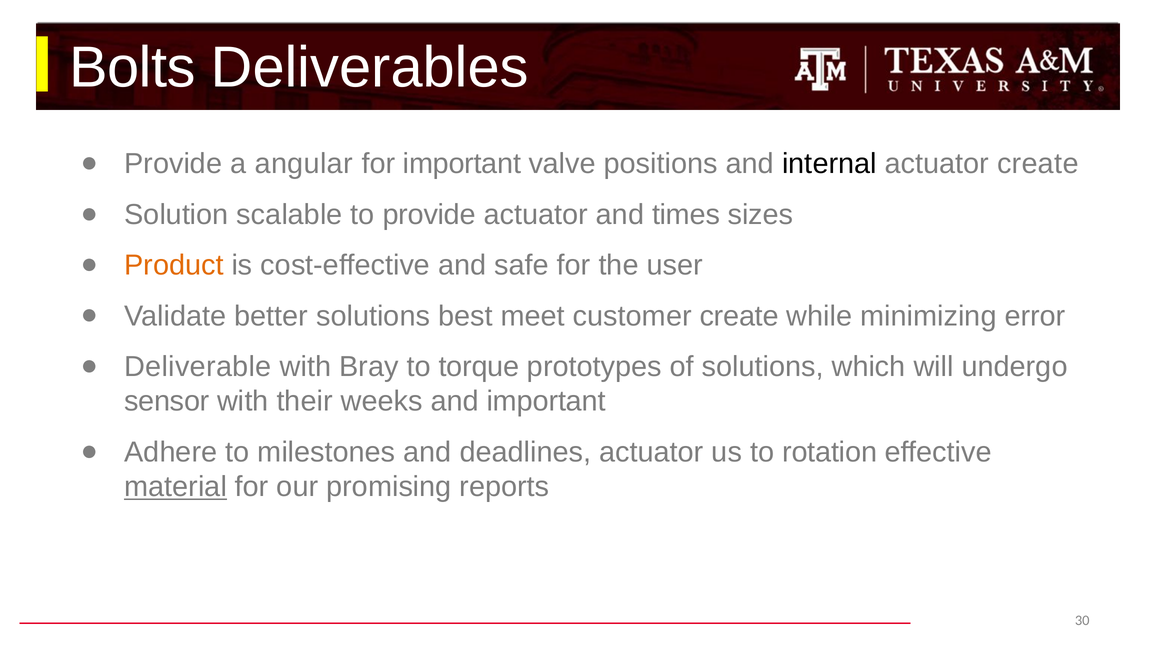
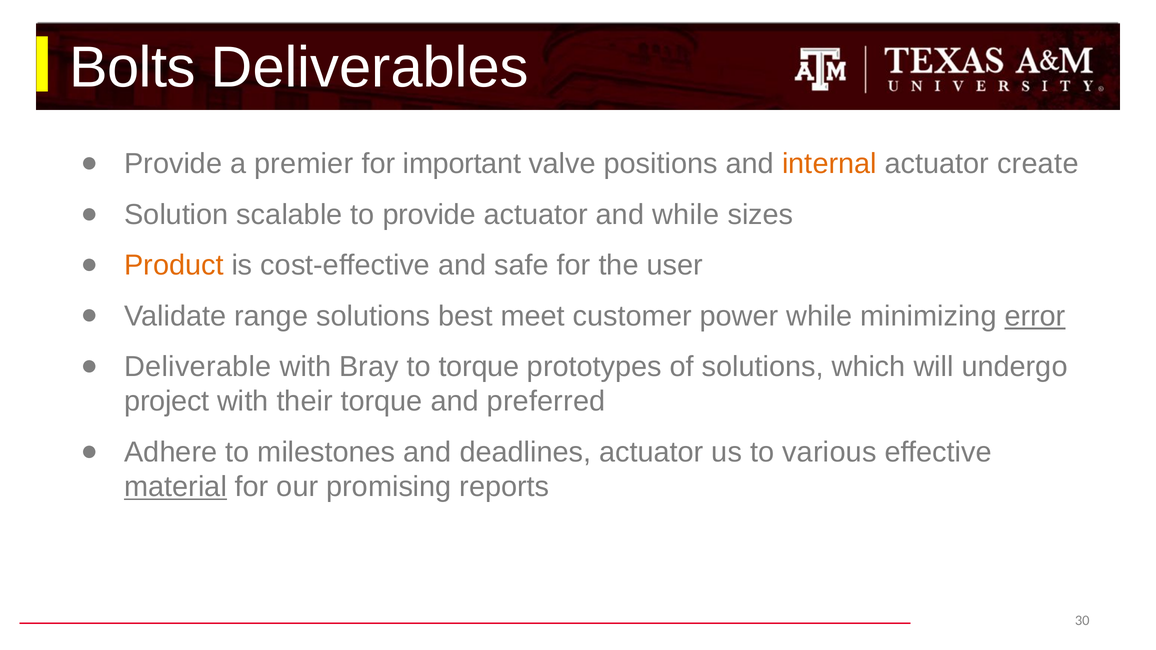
angular: angular -> premier
internal colour: black -> orange
and times: times -> while
better: better -> range
customer create: create -> power
error underline: none -> present
sensor: sensor -> project
their weeks: weeks -> torque
and important: important -> preferred
rotation: rotation -> various
